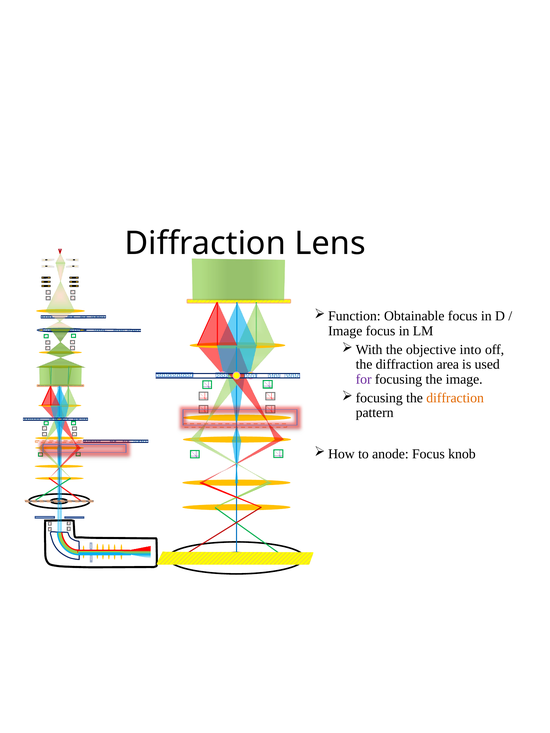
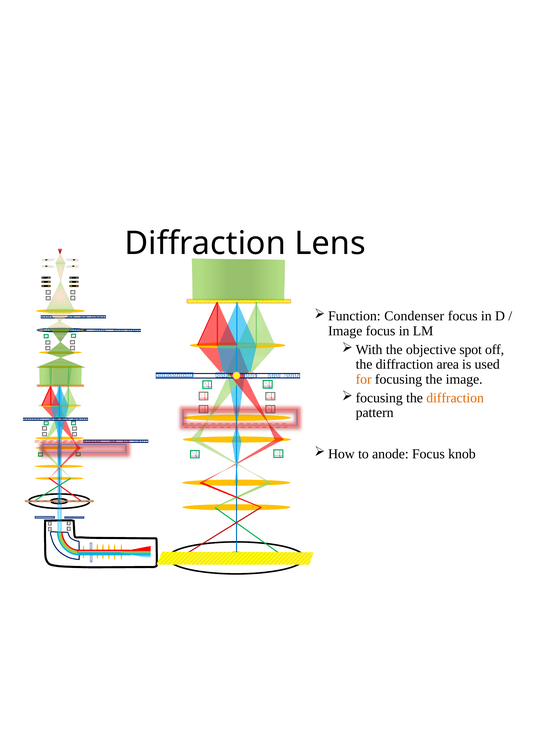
Obtainable: Obtainable -> Condenser
into: into -> spot
for colour: purple -> orange
